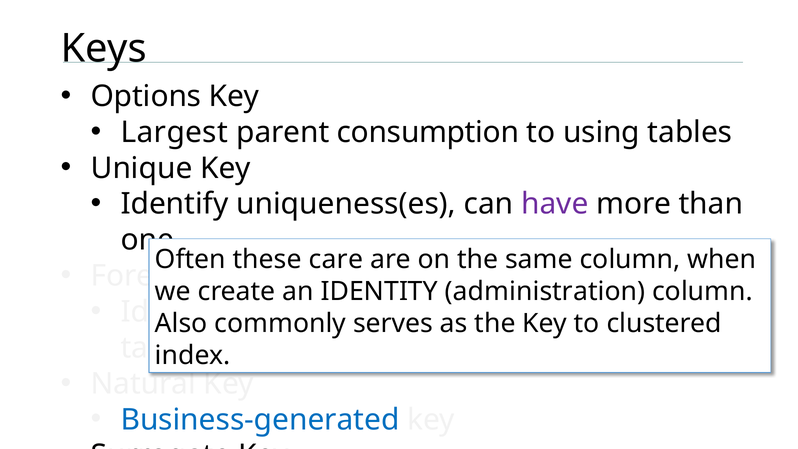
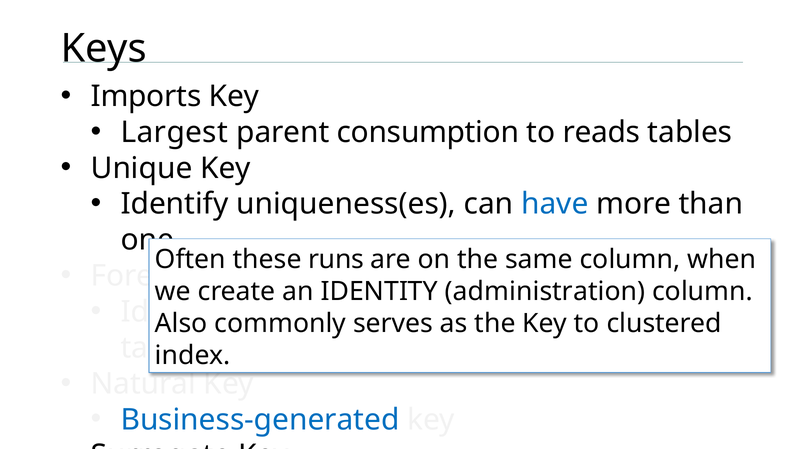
Options: Options -> Imports
using: using -> reads
have colour: purple -> blue
care: care -> runs
